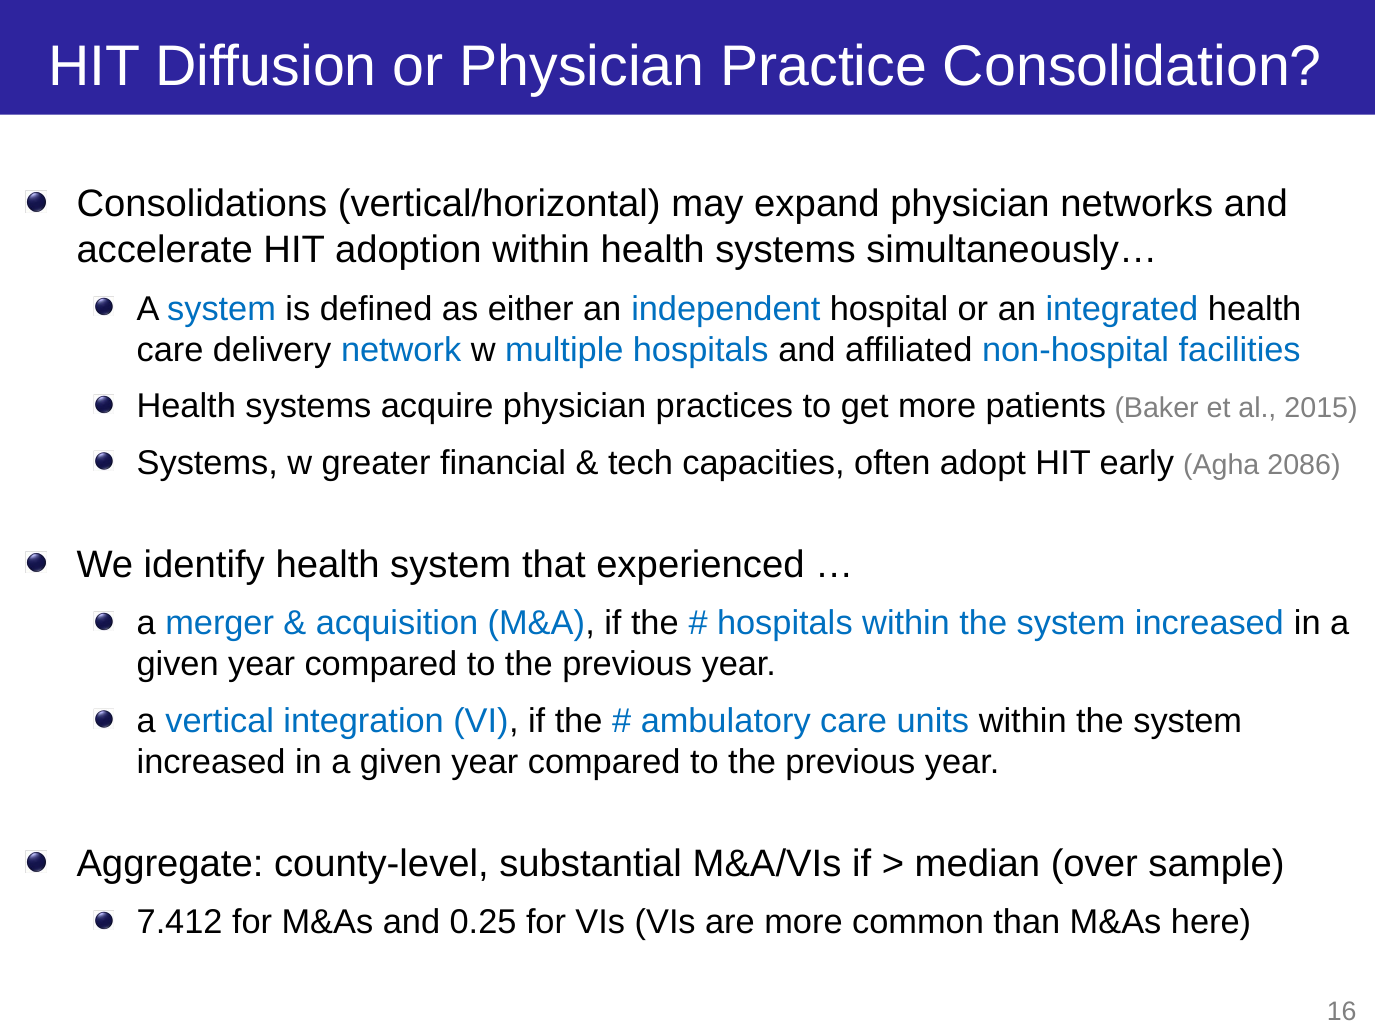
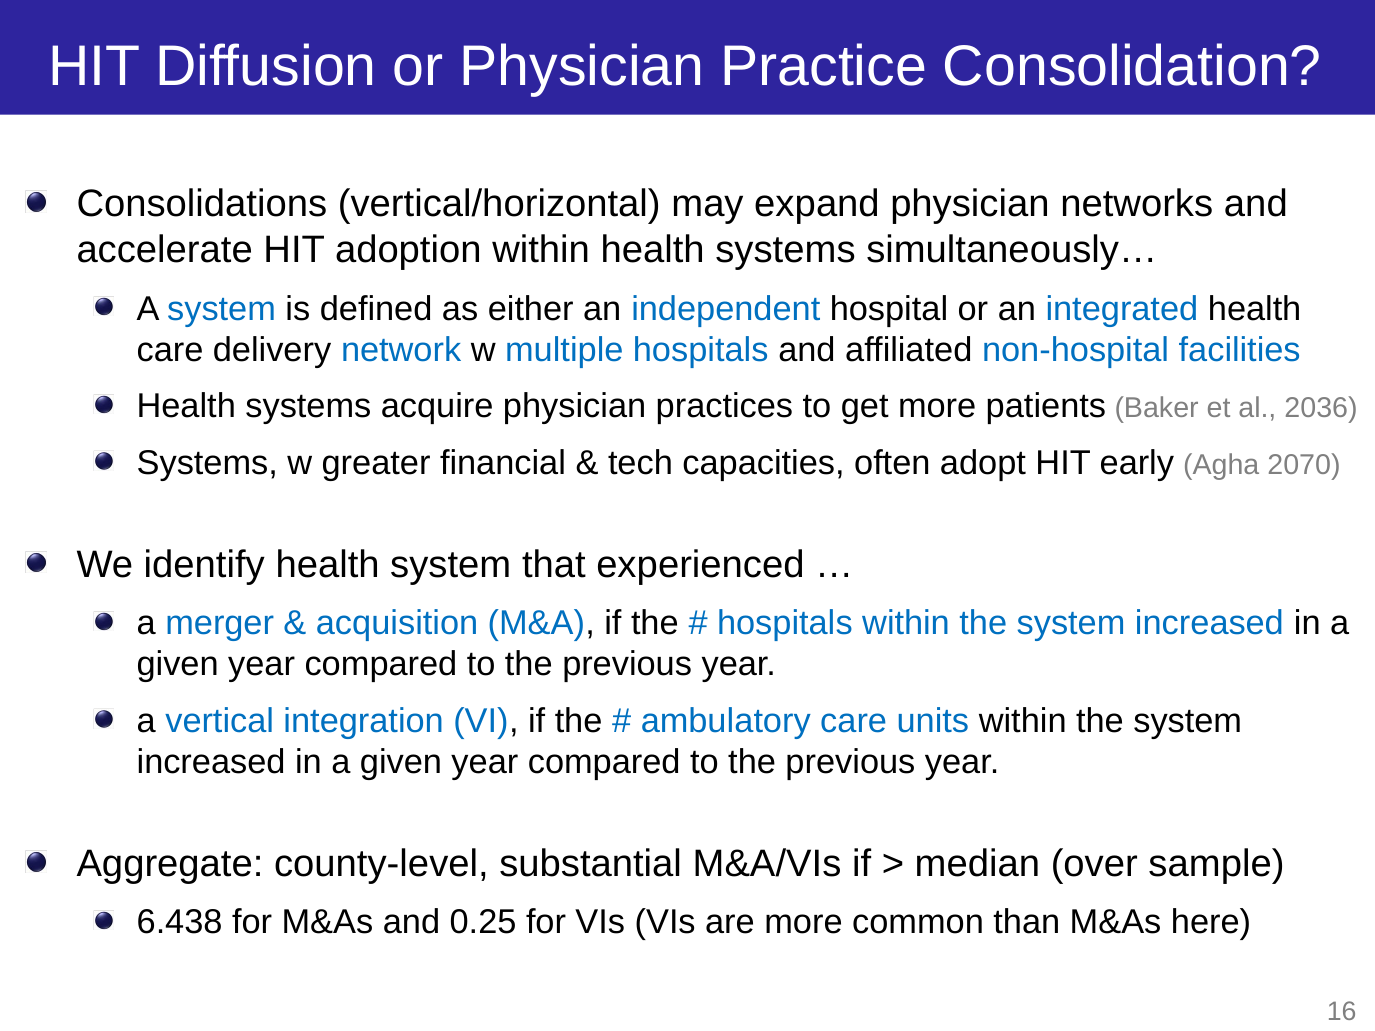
2015: 2015 -> 2036
2086: 2086 -> 2070
7.412: 7.412 -> 6.438
